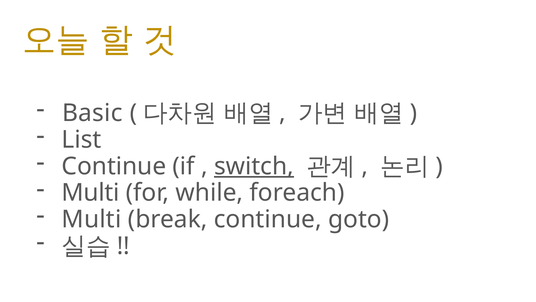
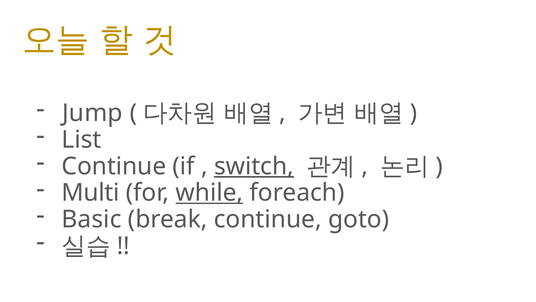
Basic: Basic -> Jump
while underline: none -> present
Multi at (92, 219): Multi -> Basic
